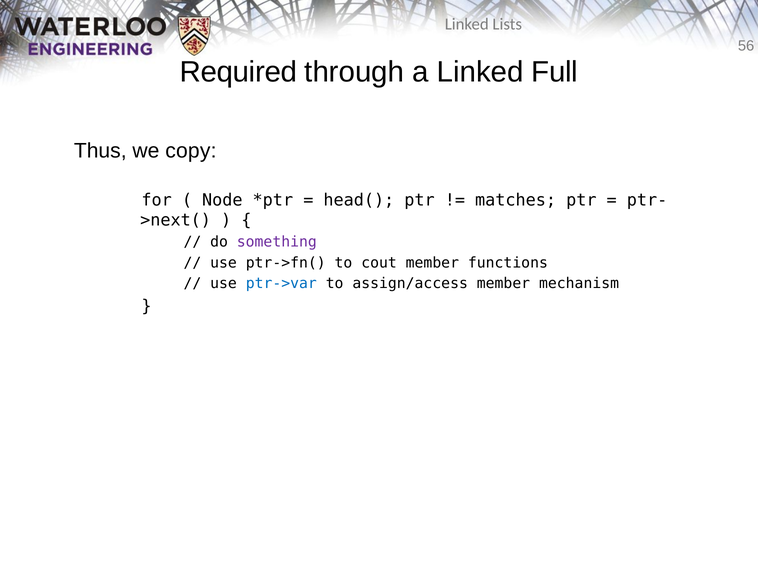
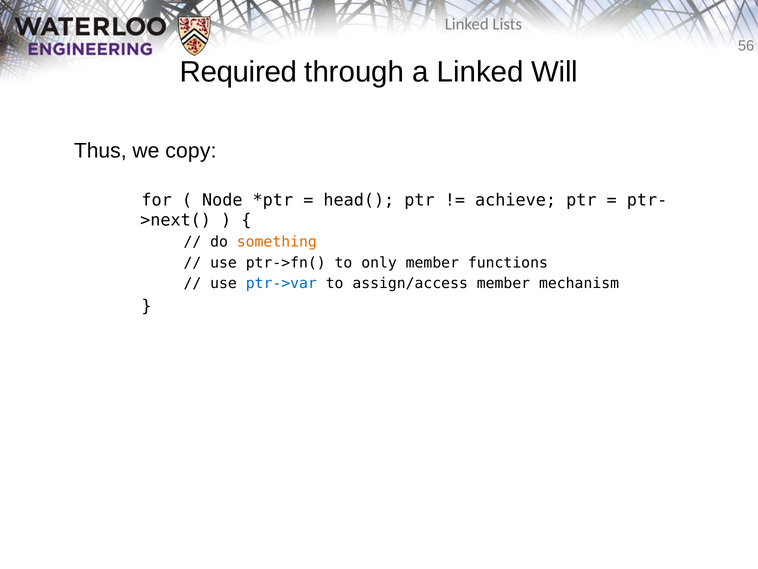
Full: Full -> Will
matches: matches -> achieve
something colour: purple -> orange
cout: cout -> only
